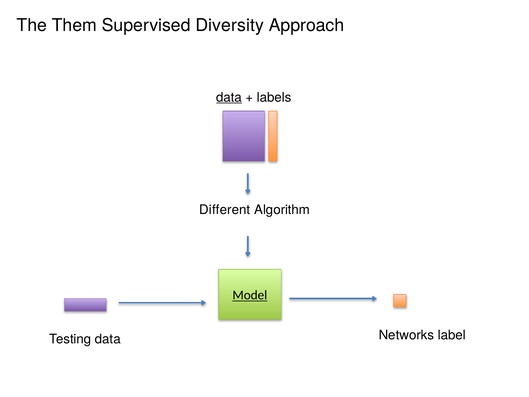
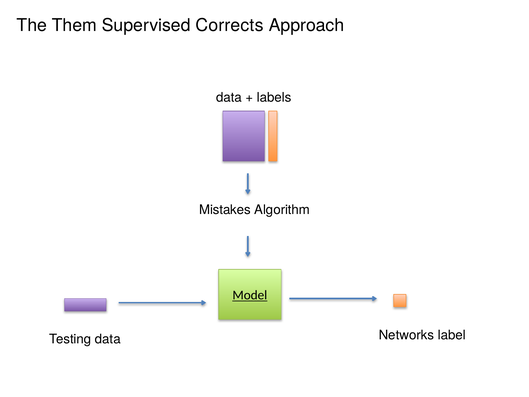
Diversity: Diversity -> Corrects
data at (229, 97) underline: present -> none
Different: Different -> Mistakes
